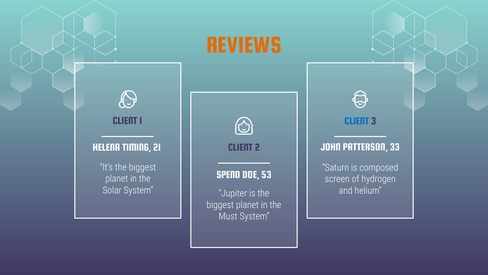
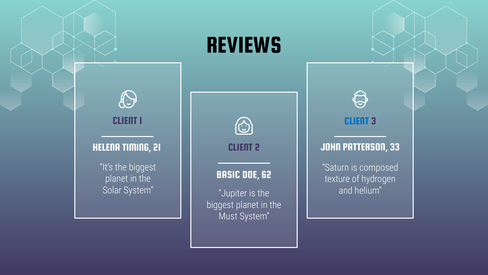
REVIEWS colour: orange -> black
SPEND: SPEND -> BASIC
53: 53 -> 62
screen: screen -> texture
